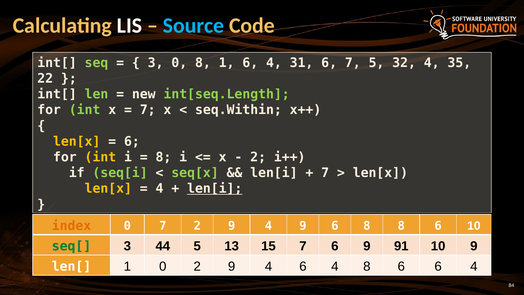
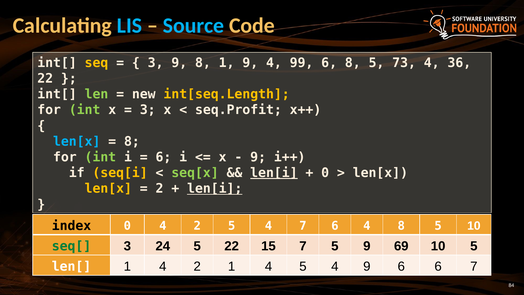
LIS colour: white -> light blue
seq colour: light green -> yellow
3 0: 0 -> 9
1 6: 6 -> 9
31: 31 -> 99
6 7: 7 -> 8
32: 32 -> 73
35: 35 -> 36
int[seq.Length colour: light green -> yellow
7 at (148, 110): 7 -> 3
seq.Within: seq.Within -> seq.Profit
len[x at (77, 141) colour: yellow -> light blue
6 at (132, 141): 6 -> 8
int at (100, 157) colour: yellow -> light green
8 at (163, 157): 8 -> 6
2 at (258, 157): 2 -> 9
seq[i colour: light green -> yellow
len[i at (274, 173) underline: none -> present
7 at (325, 173): 7 -> 0
4 at (160, 189): 4 -> 2
index colour: orange -> black
0 7: 7 -> 4
9 at (232, 226): 9 -> 5
4 9: 9 -> 7
6 8: 8 -> 4
6 at (438, 226): 6 -> 5
44: 44 -> 24
5 13: 13 -> 22
7 6: 6 -> 5
91: 91 -> 69
10 9: 9 -> 5
len[ 1 0: 0 -> 4
9 at (232, 266): 9 -> 1
4 6: 6 -> 5
4 8: 8 -> 9
6 6 4: 4 -> 7
